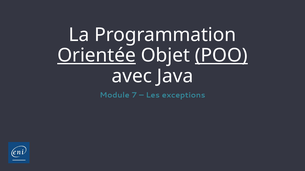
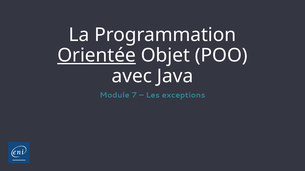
POO underline: present -> none
